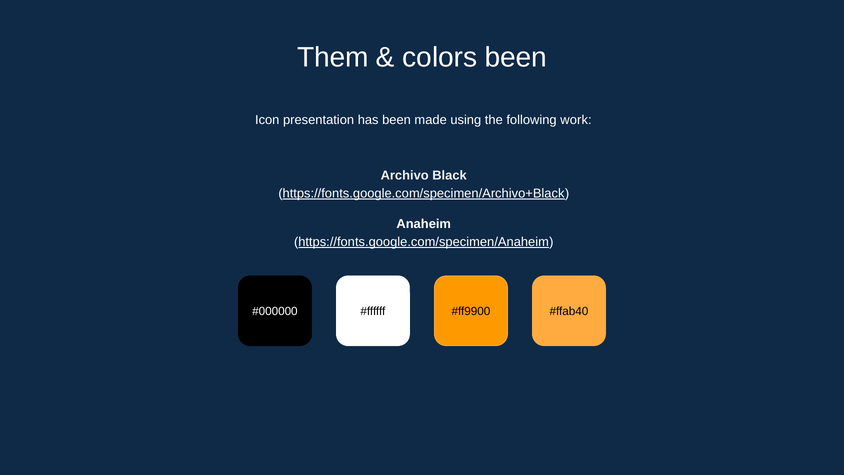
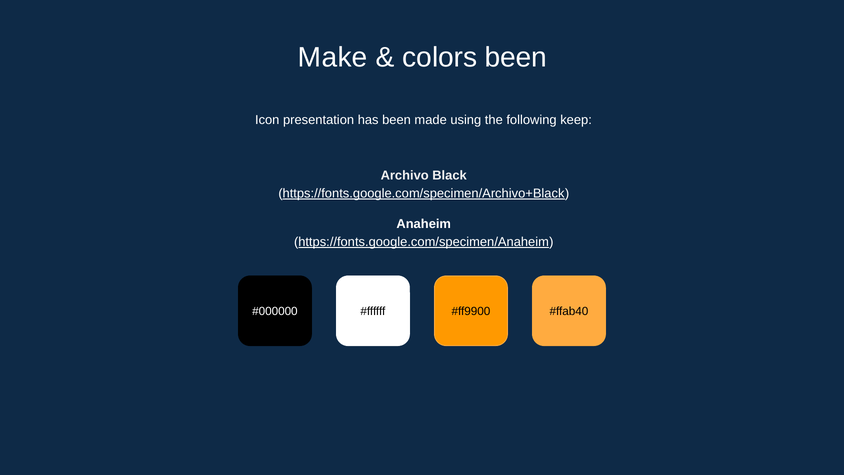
Them: Them -> Make
work: work -> keep
